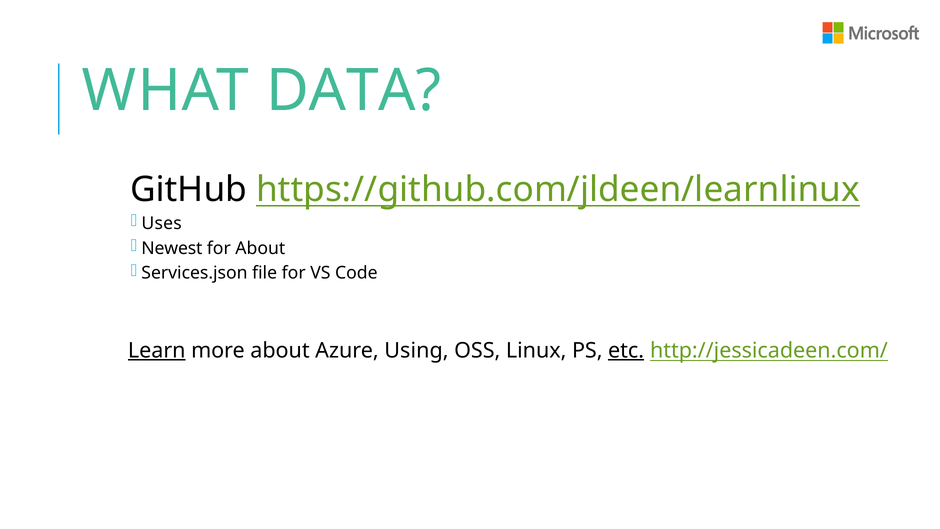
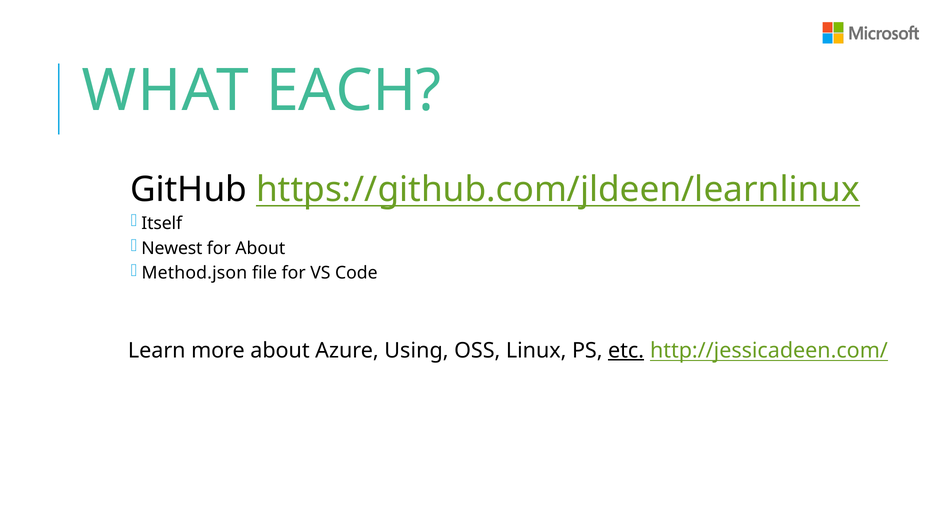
DATA: DATA -> EACH
Uses: Uses -> Itself
Services.json: Services.json -> Method.json
Learn underline: present -> none
